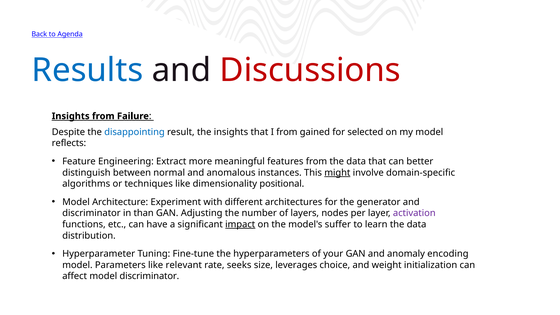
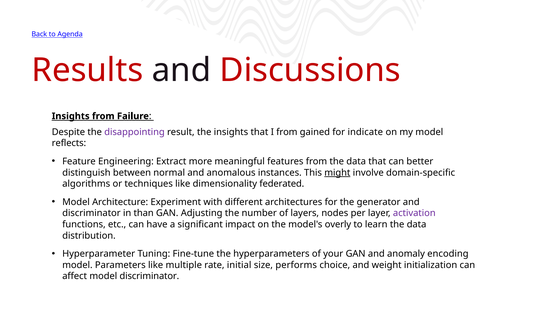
Results colour: blue -> red
disappointing colour: blue -> purple
selected: selected -> indicate
positional: positional -> federated
impact underline: present -> none
suffer: suffer -> overly
relevant: relevant -> multiple
seeks: seeks -> initial
leverages: leverages -> performs
